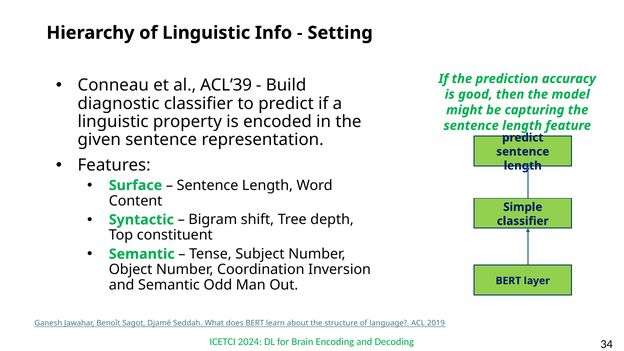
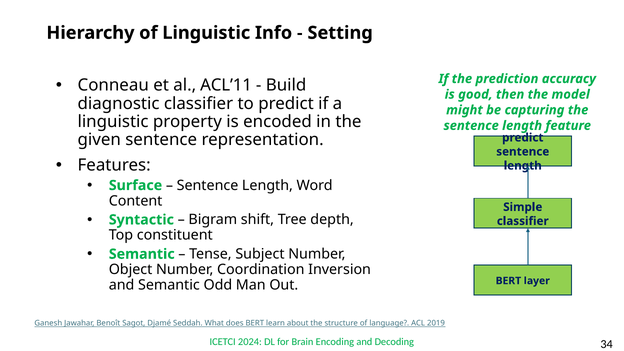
ACL’39: ACL’39 -> ACL’11
